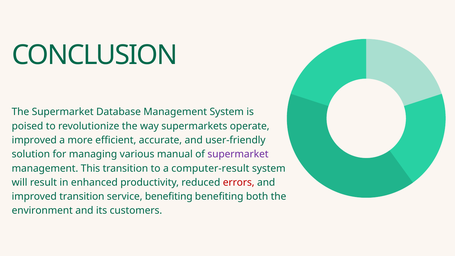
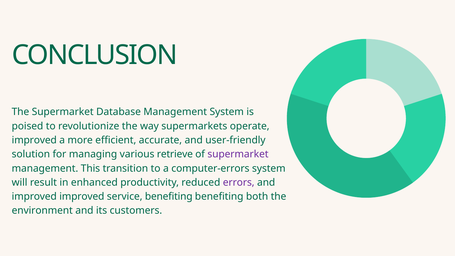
manual: manual -> retrieve
computer-result: computer-result -> computer-errors
errors colour: red -> purple
improved transition: transition -> improved
